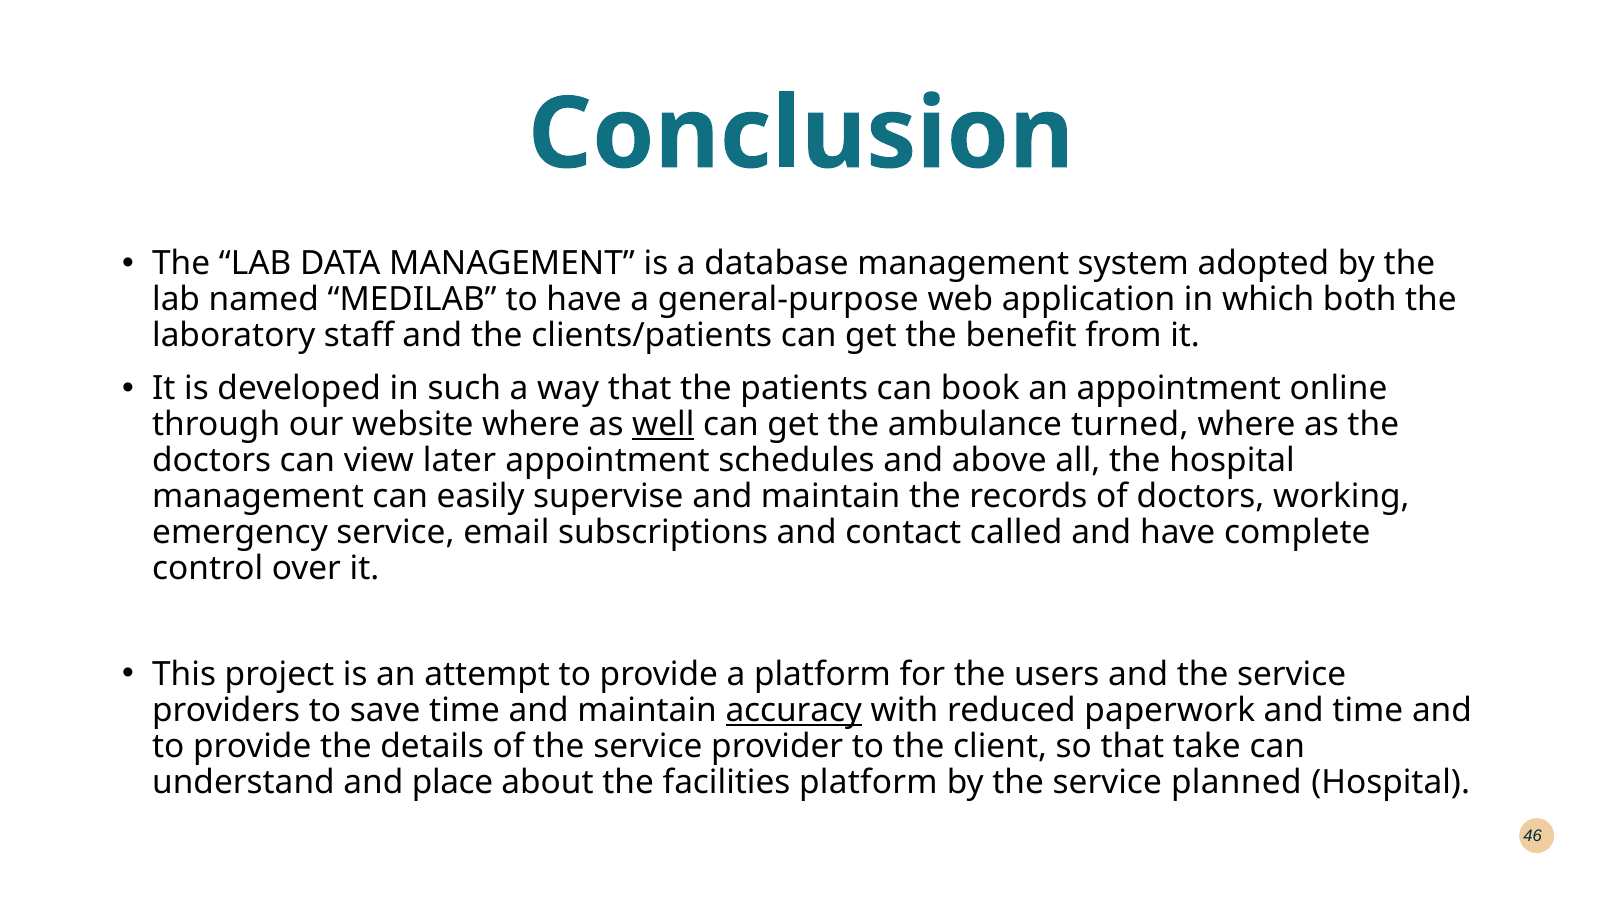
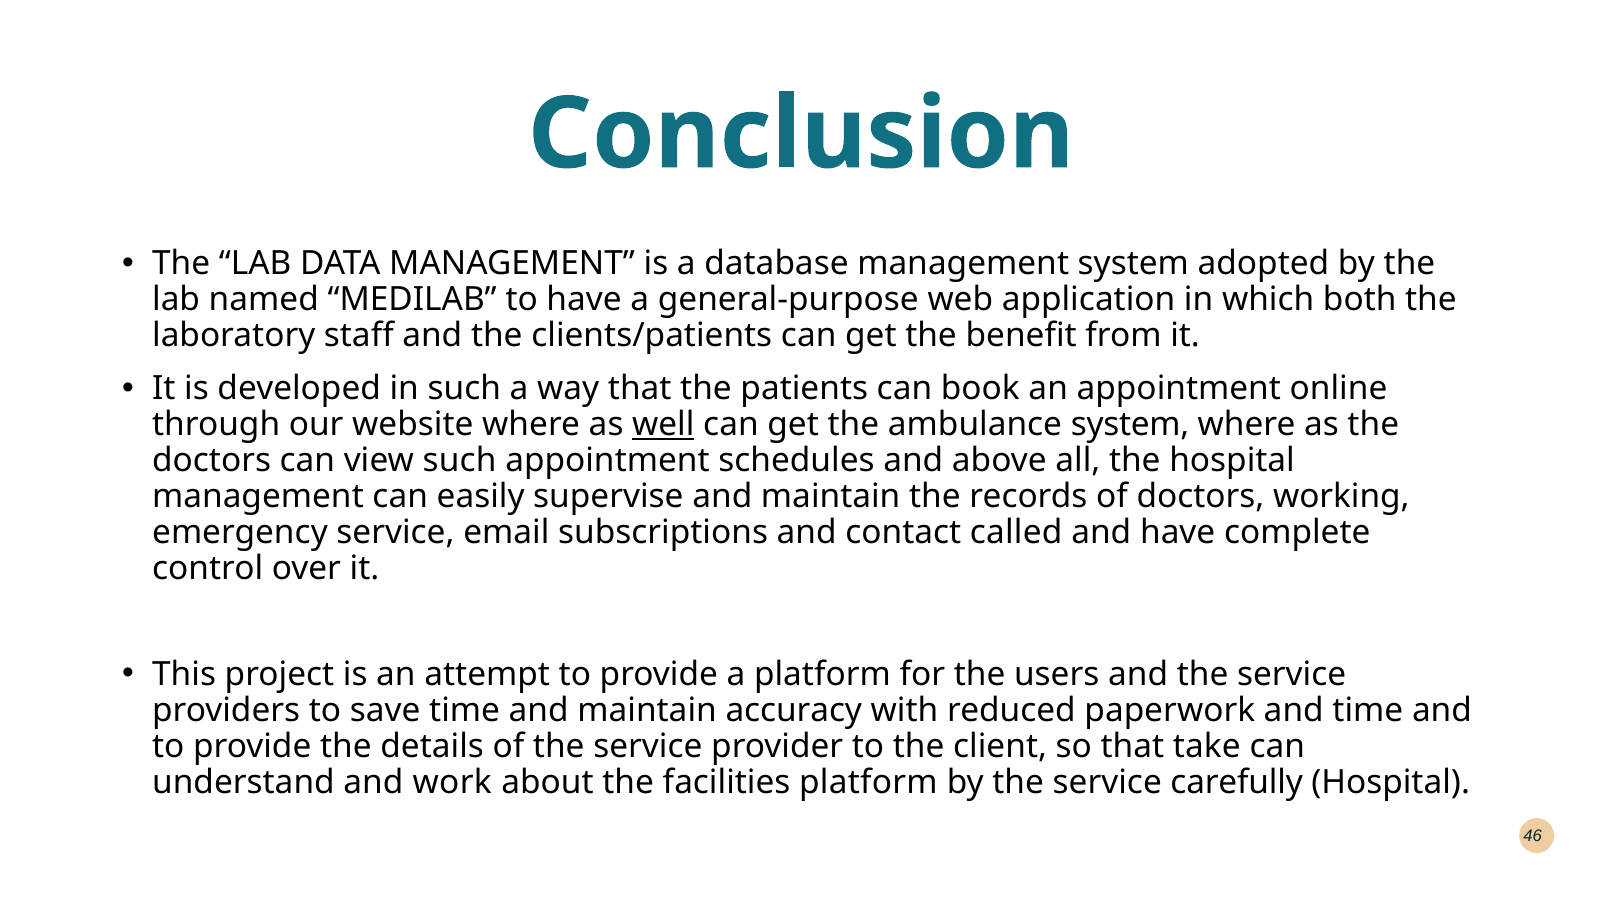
ambulance turned: turned -> system
view later: later -> such
accuracy underline: present -> none
place: place -> work
planned: planned -> carefully
